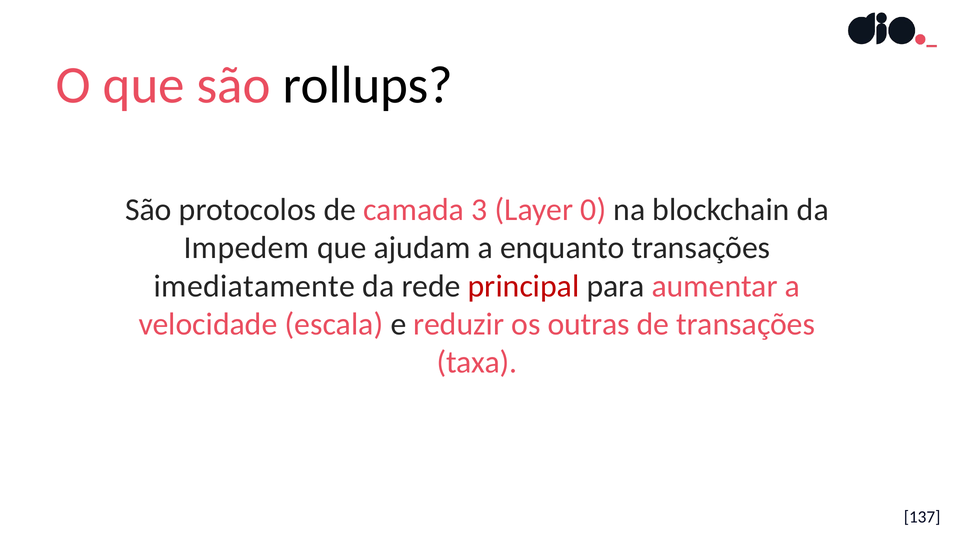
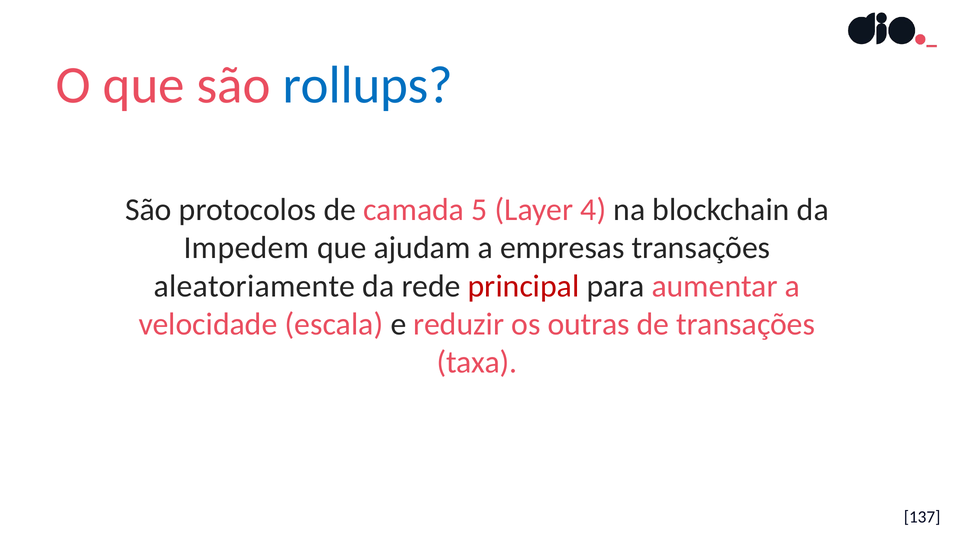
rollups colour: black -> blue
3: 3 -> 5
0: 0 -> 4
enquanto: enquanto -> empresas
imediatamente: imediatamente -> aleatoriamente
